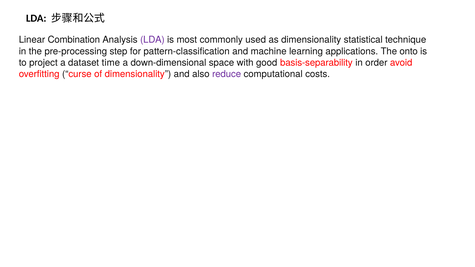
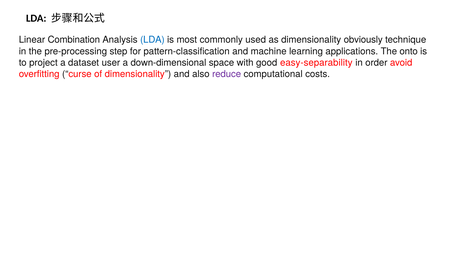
LDA at (152, 40) colour: purple -> blue
statistical: statistical -> obviously
time: time -> user
basis-separability: basis-separability -> easy-separability
